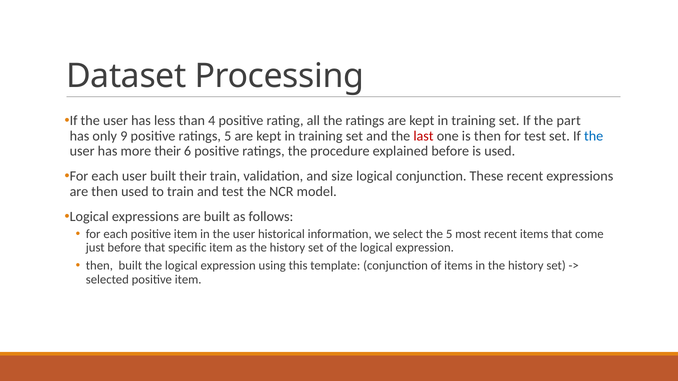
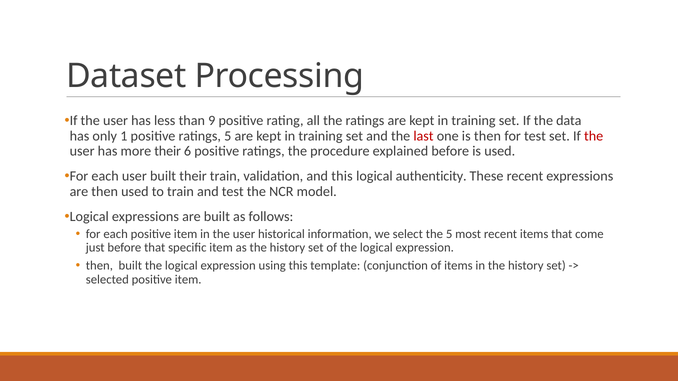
4: 4 -> 9
part: part -> data
9: 9 -> 1
the at (594, 136) colour: blue -> red
and size: size -> this
logical conjunction: conjunction -> authenticity
